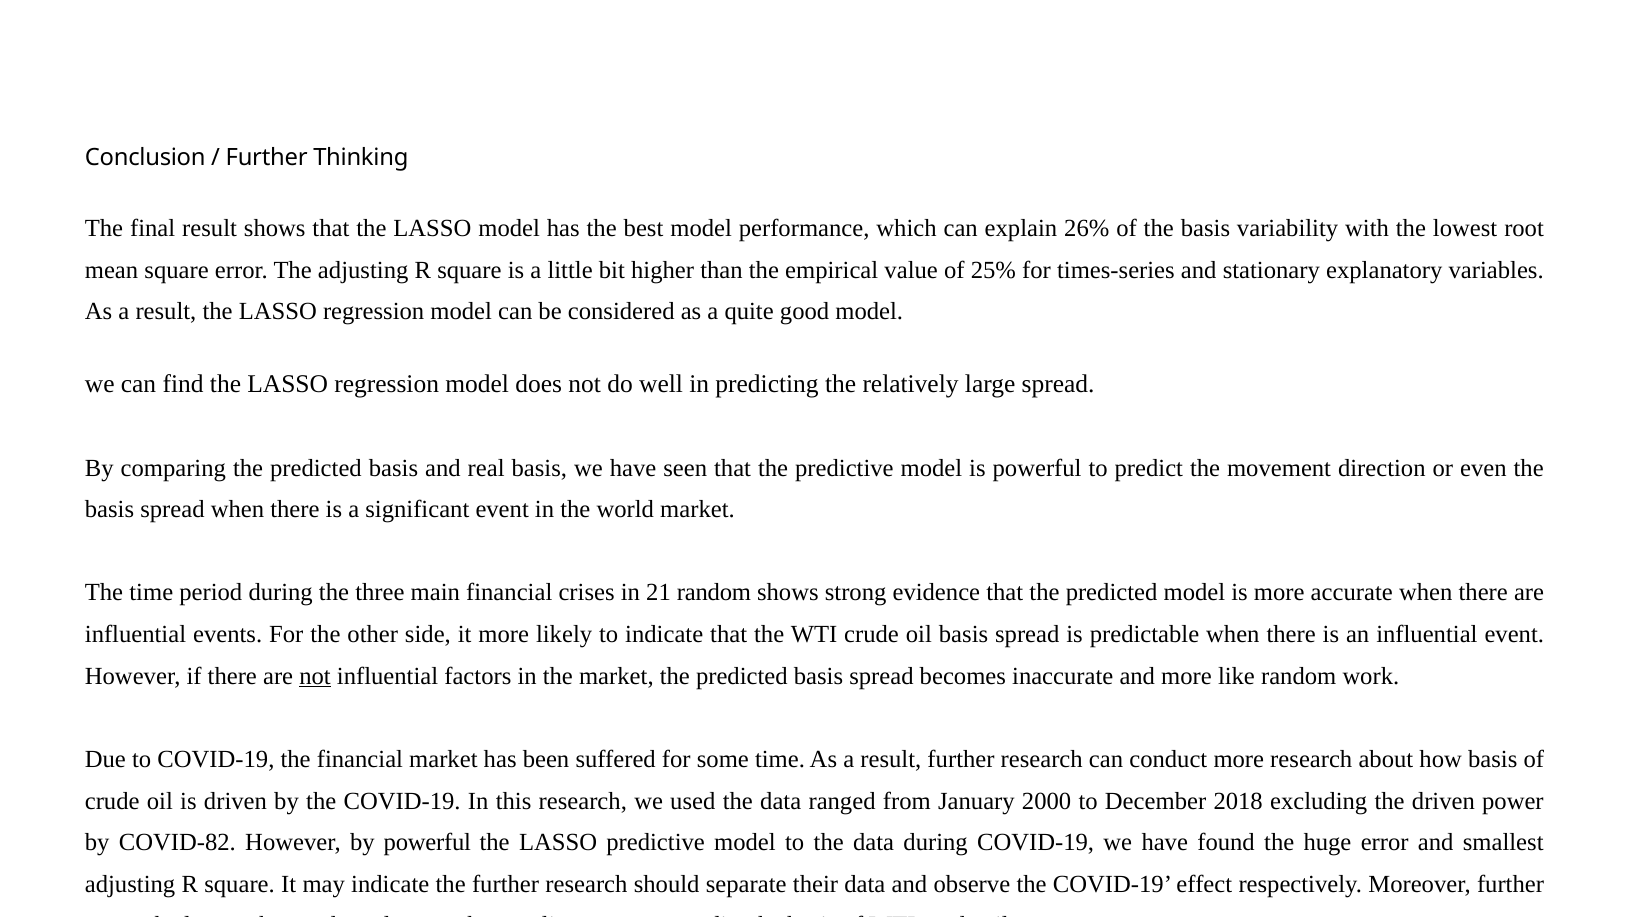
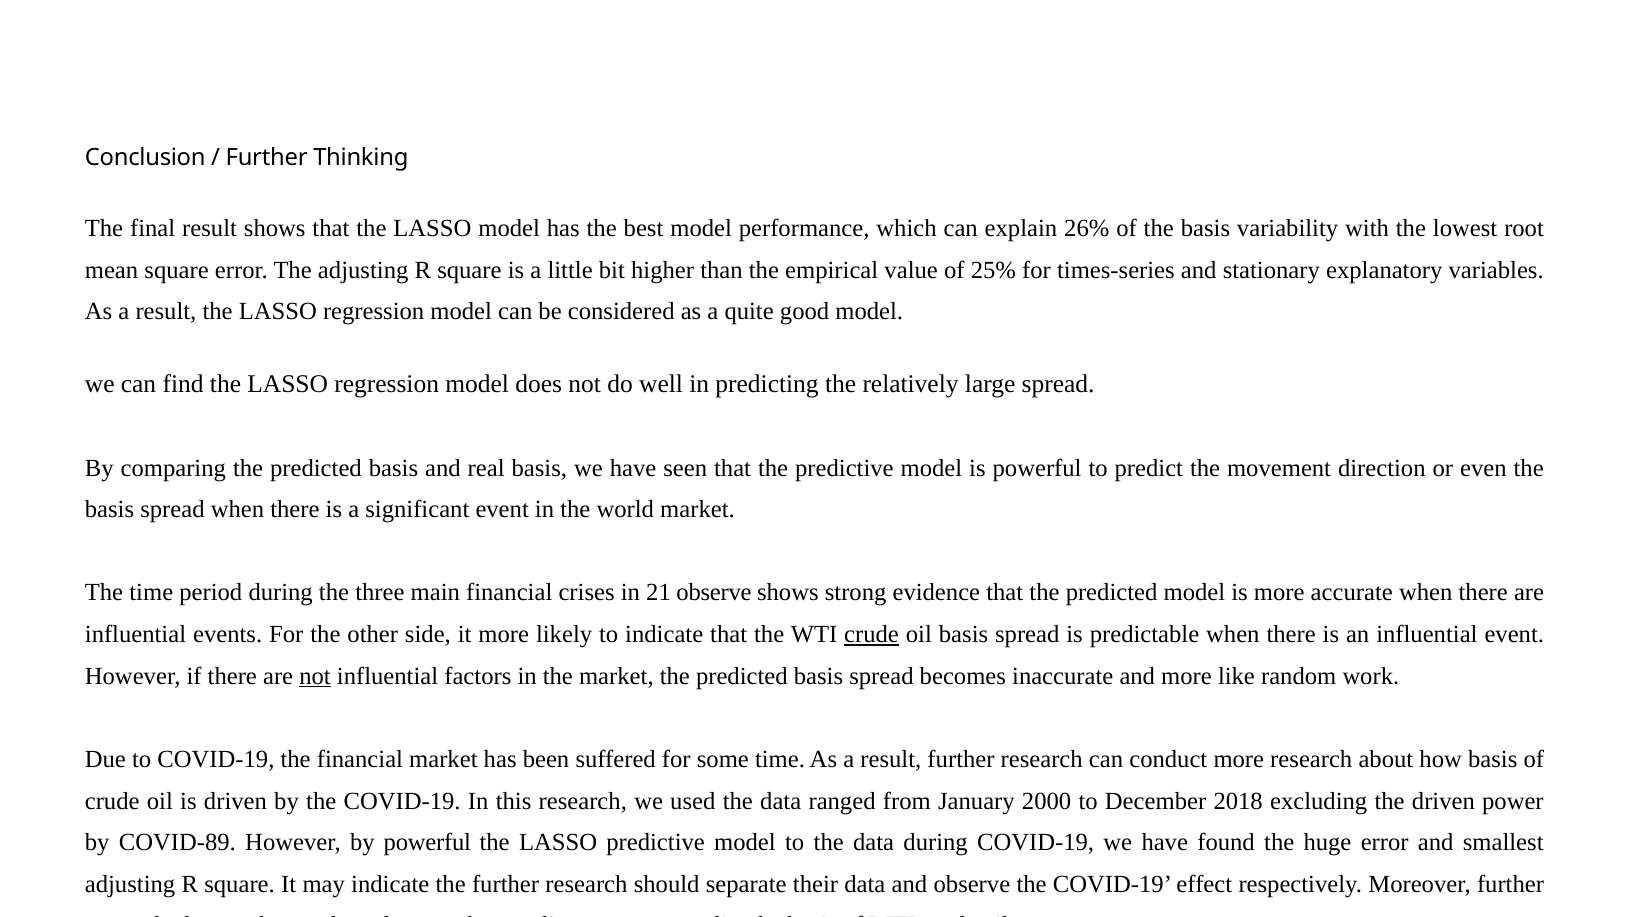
21 random: random -> observe
crude at (872, 635) underline: none -> present
COVID-82: COVID-82 -> COVID-89
